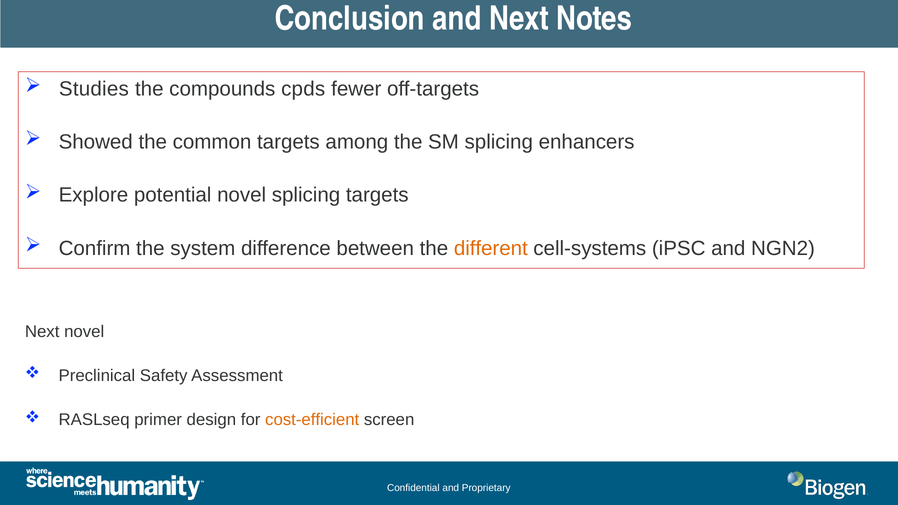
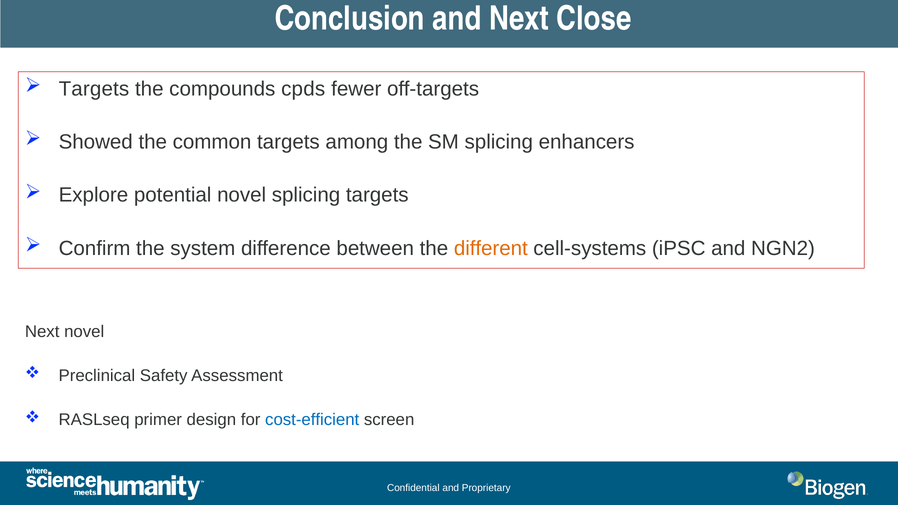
Notes: Notes -> Close
Studies at (94, 89): Studies -> Targets
cost-efficient colour: orange -> blue
